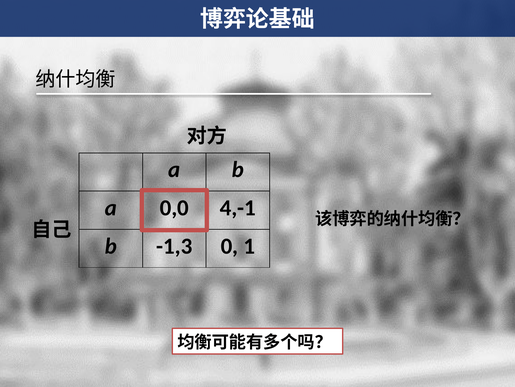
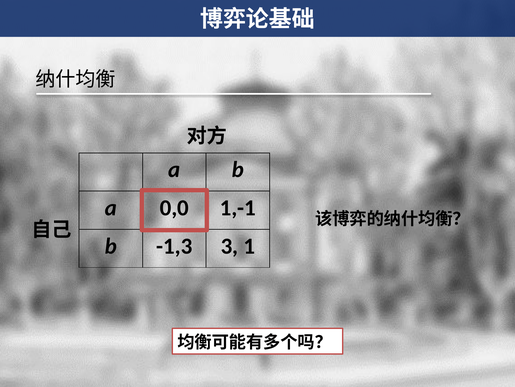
4,-1: 4,-1 -> 1,-1
0: 0 -> 3
